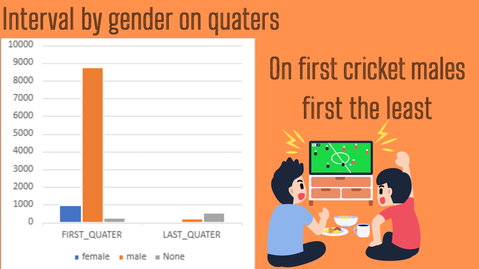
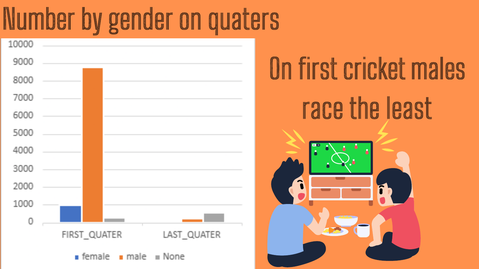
Interval: Interval -> Number
first at (323, 110): first -> race
